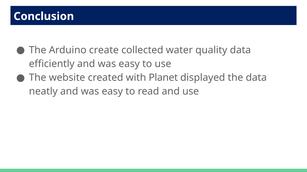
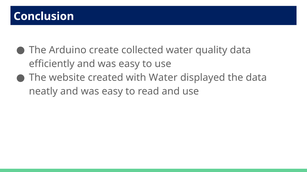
with Planet: Planet -> Water
